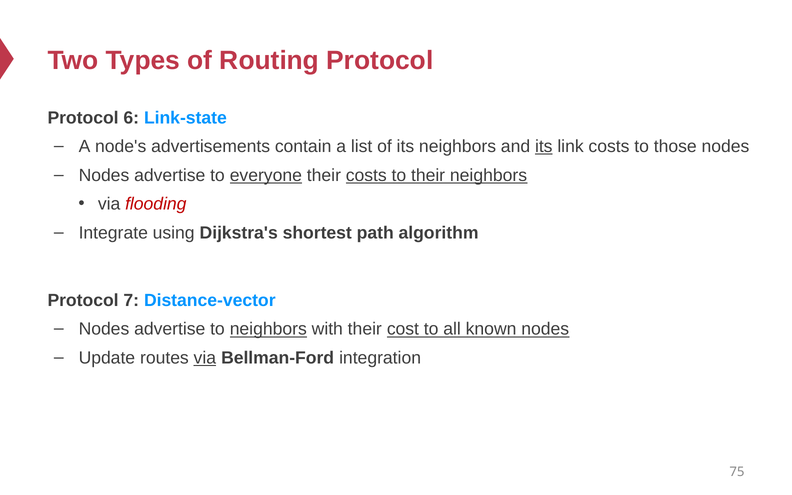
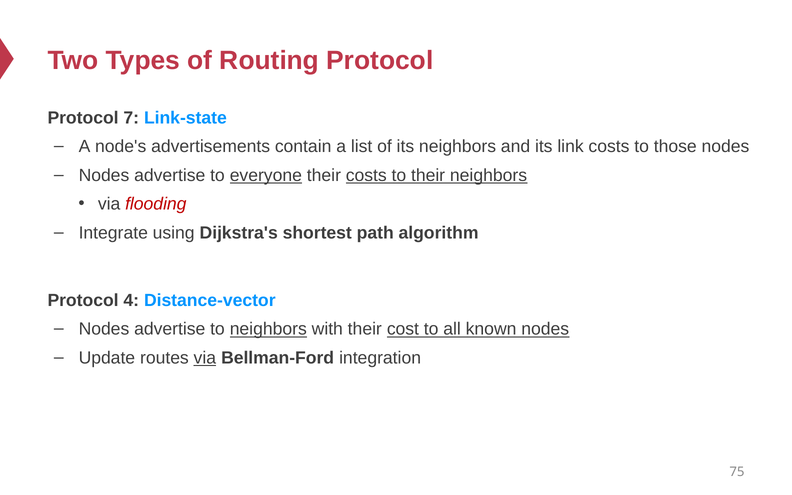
6: 6 -> 7
its at (544, 147) underline: present -> none
7: 7 -> 4
